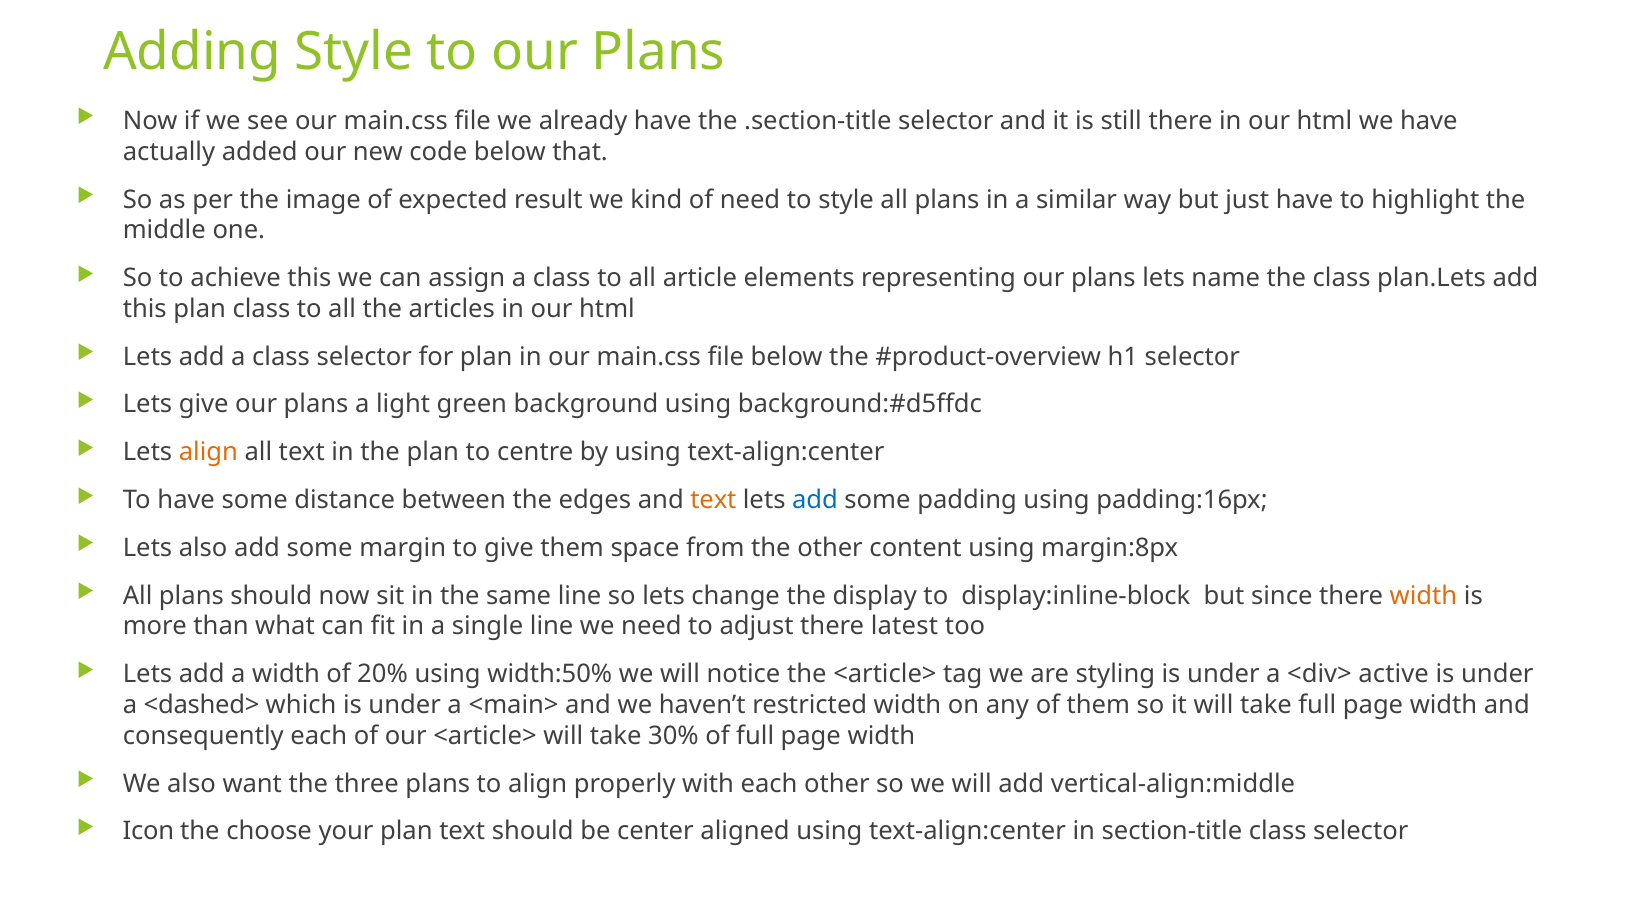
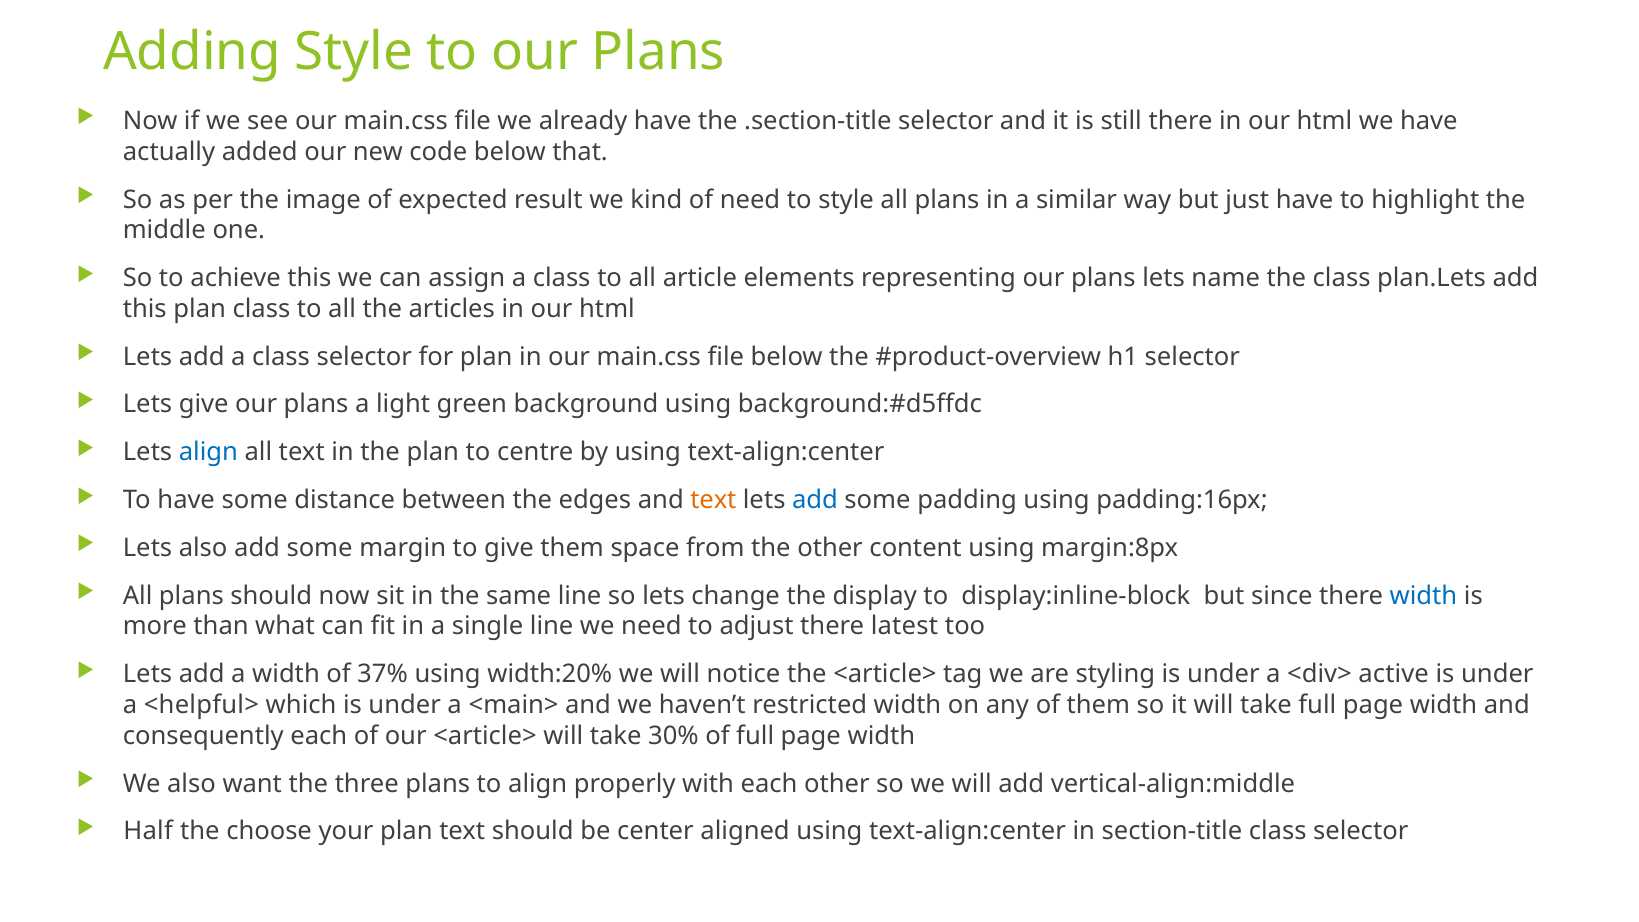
align at (208, 452) colour: orange -> blue
width at (1424, 596) colour: orange -> blue
20%: 20% -> 37%
width:50%: width:50% -> width:20%
<dashed>: <dashed> -> <helpful>
Icon: Icon -> Half
